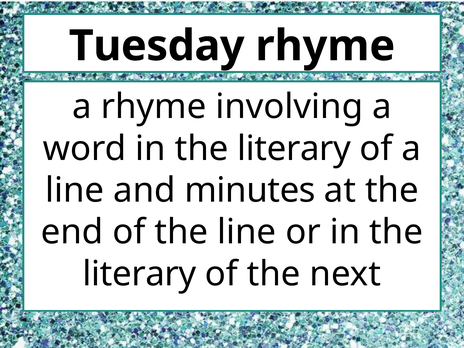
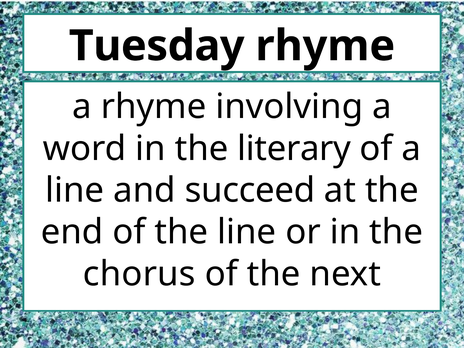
minutes: minutes -> succeed
literary at (140, 274): literary -> chorus
